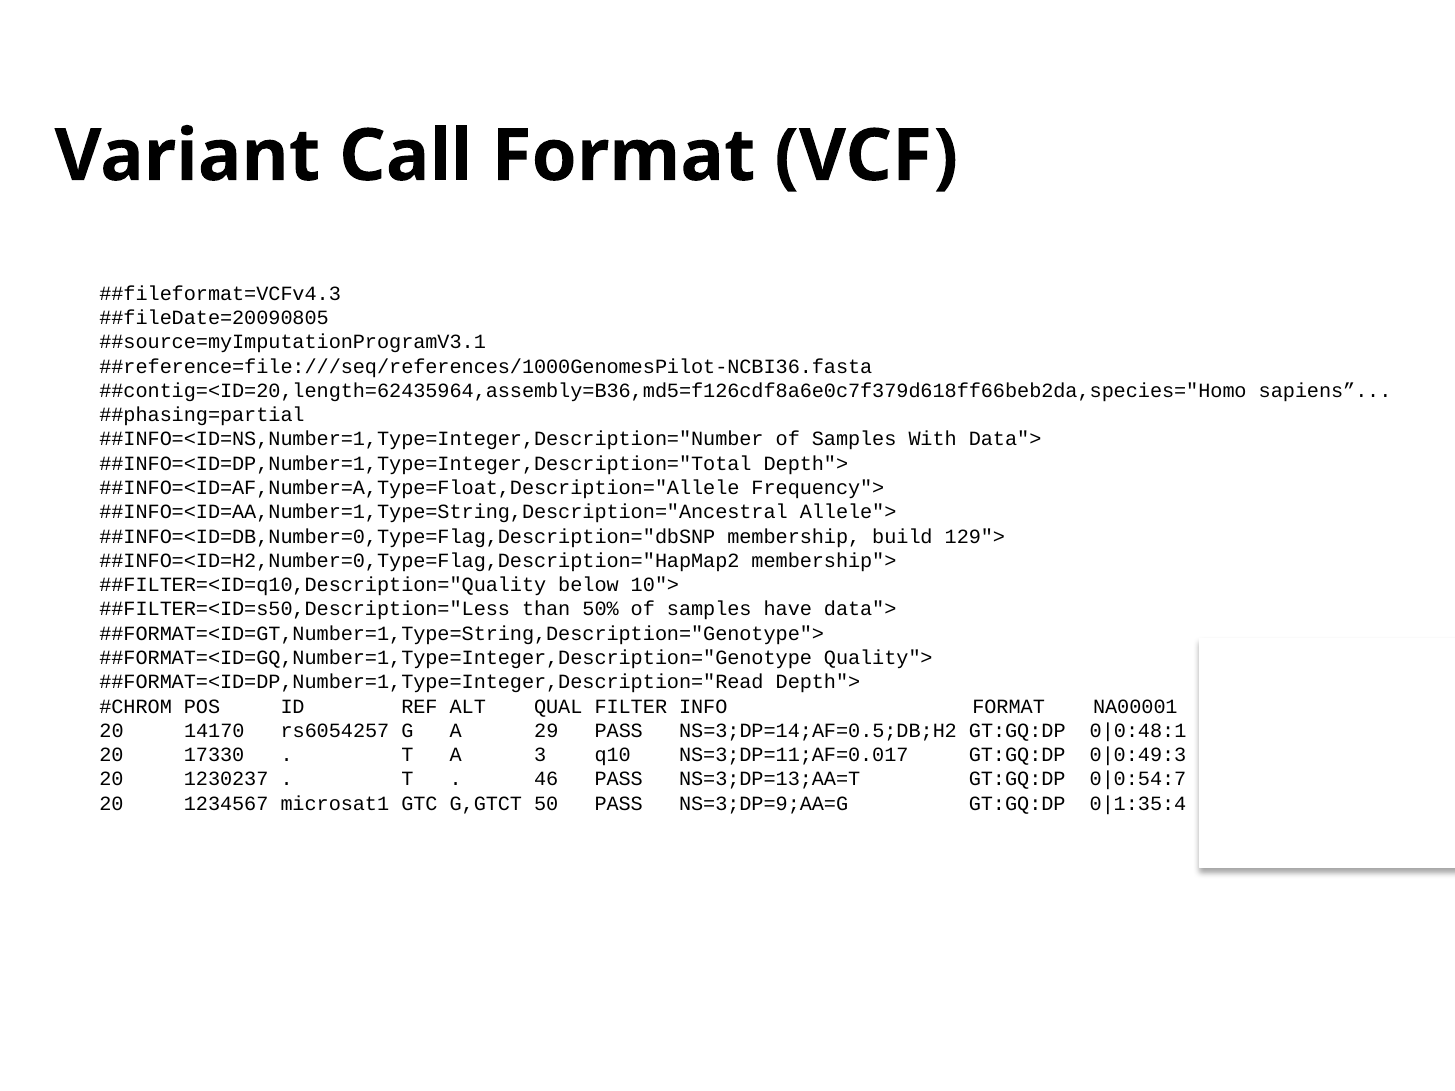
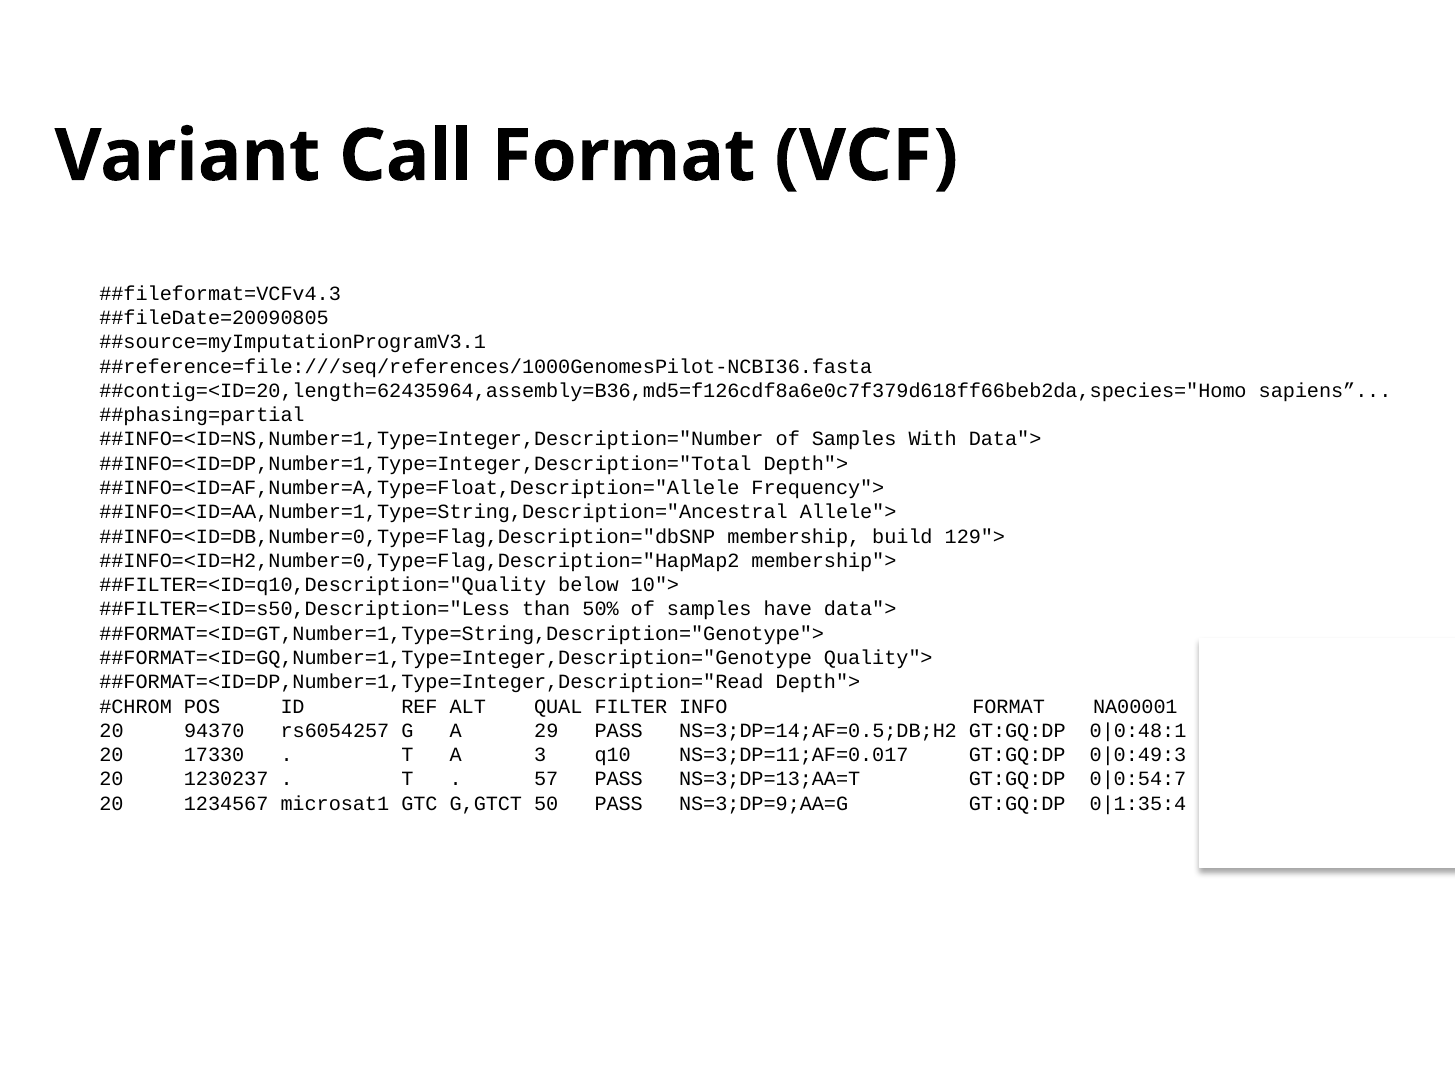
14170: 14170 -> 94370
46: 46 -> 57
